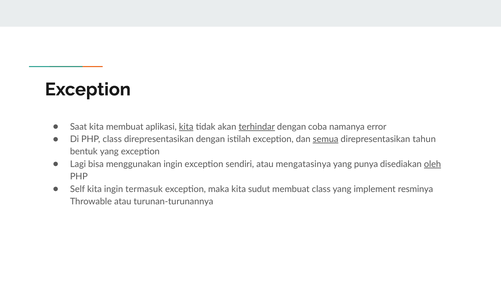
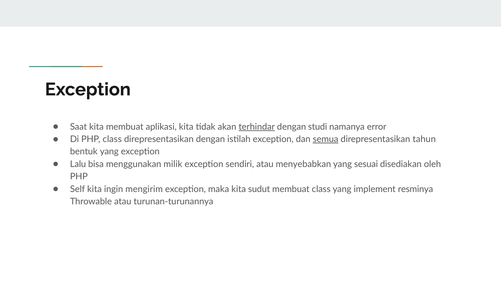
kita at (186, 127) underline: present -> none
coba: coba -> studi
Lagi: Lagi -> Lalu
menggunakan ingin: ingin -> milik
mengatasinya: mengatasinya -> menyebabkan
punya: punya -> sesuai
oleh underline: present -> none
termasuk: termasuk -> mengirim
